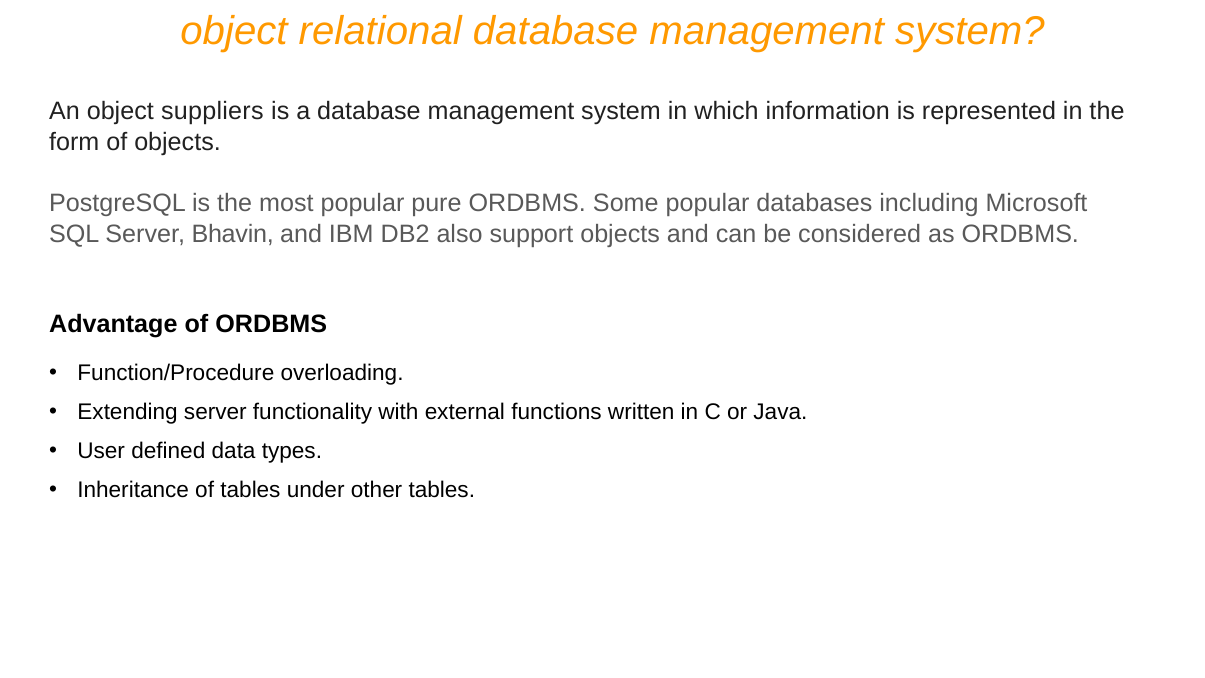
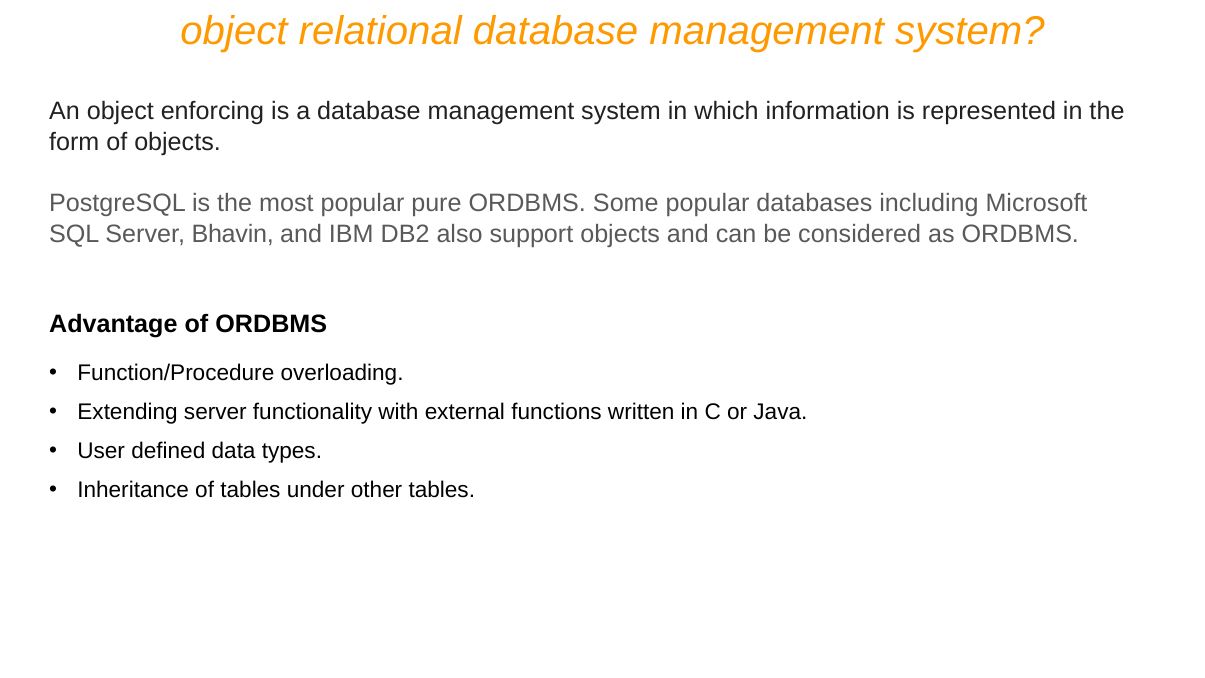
suppliers: suppliers -> enforcing
